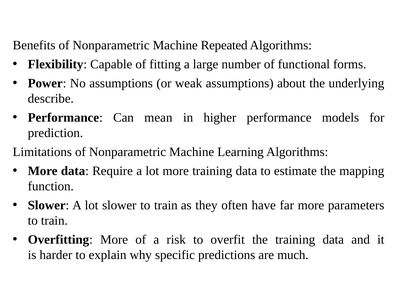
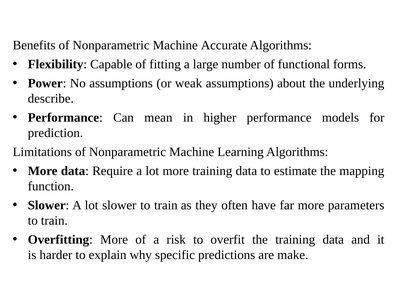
Repeated: Repeated -> Accurate
much: much -> make
